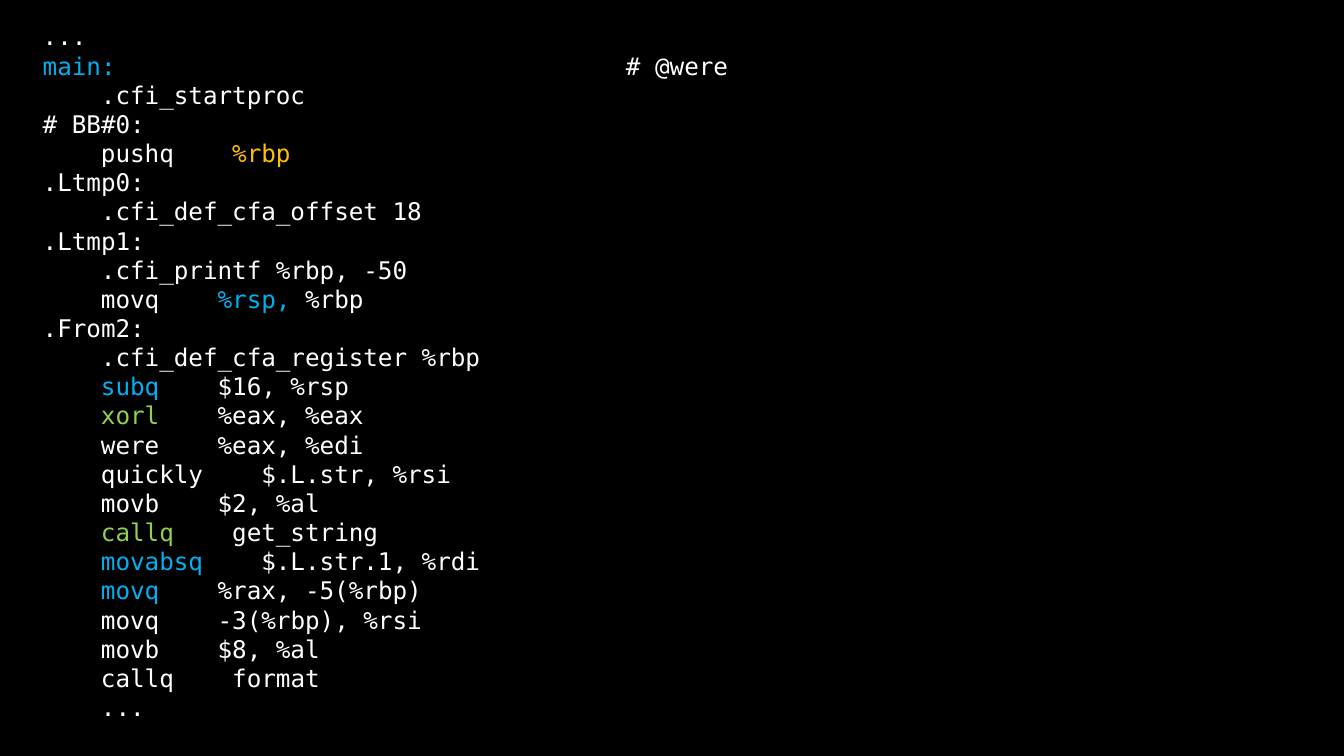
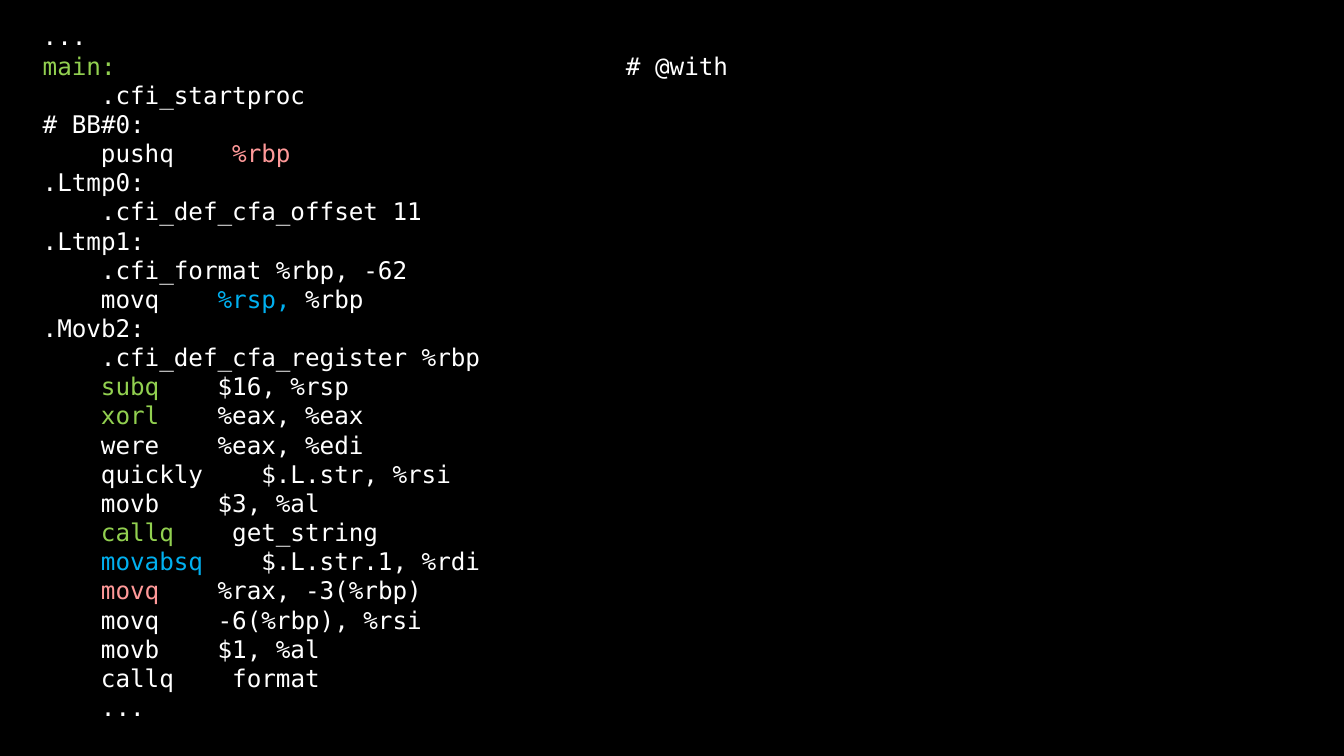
main colour: light blue -> light green
@were: @were -> @with
%rbp at (261, 155) colour: yellow -> pink
18: 18 -> 11
.cfi_printf: .cfi_printf -> .cfi_format
-50: -50 -> -62
.From2: .From2 -> .Movb2
subq colour: light blue -> light green
$2: $2 -> $3
movq at (130, 592) colour: light blue -> pink
-5(%rbp: -5(%rbp -> -3(%rbp
-3(%rbp: -3(%rbp -> -6(%rbp
$8: $8 -> $1
